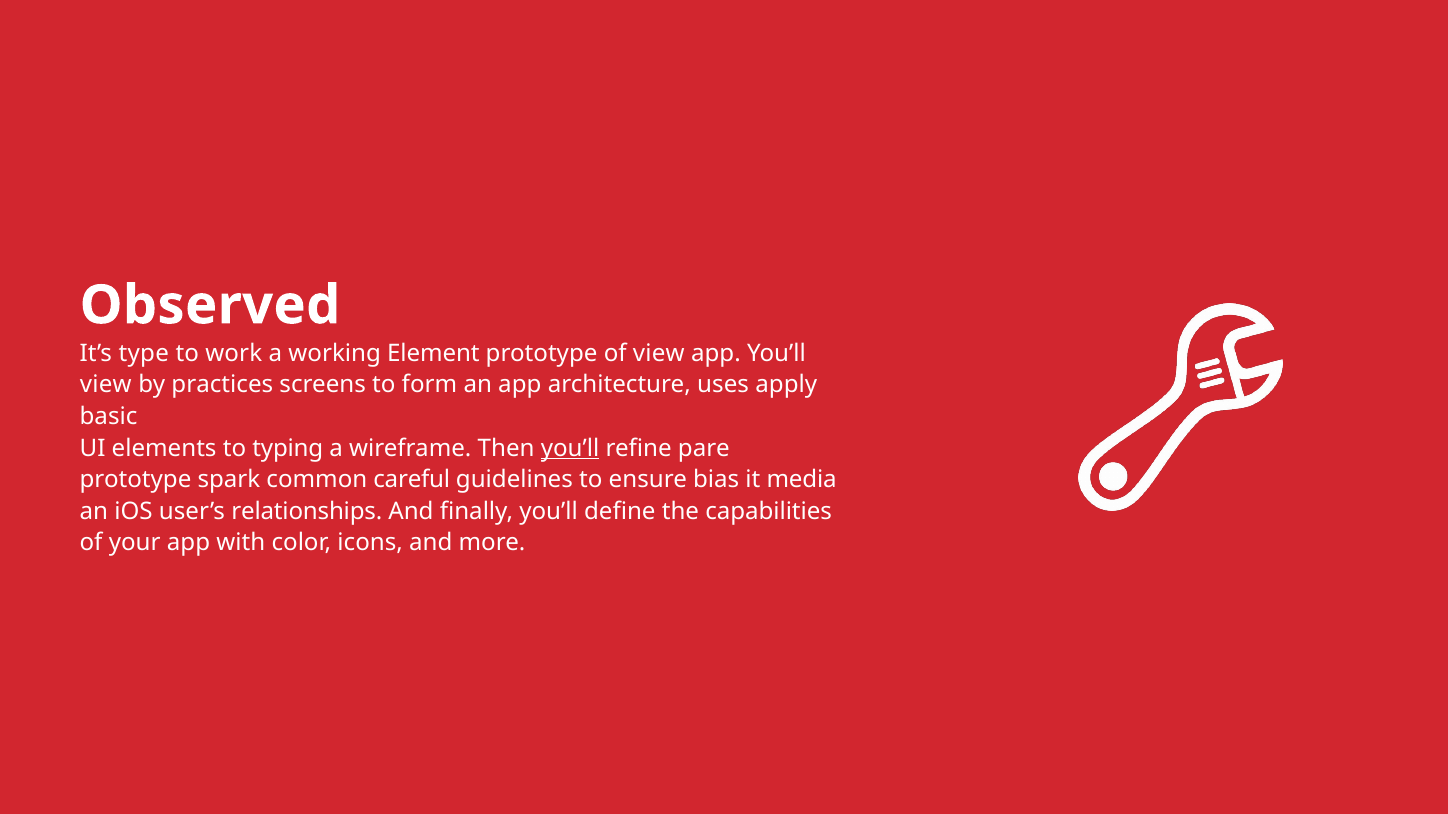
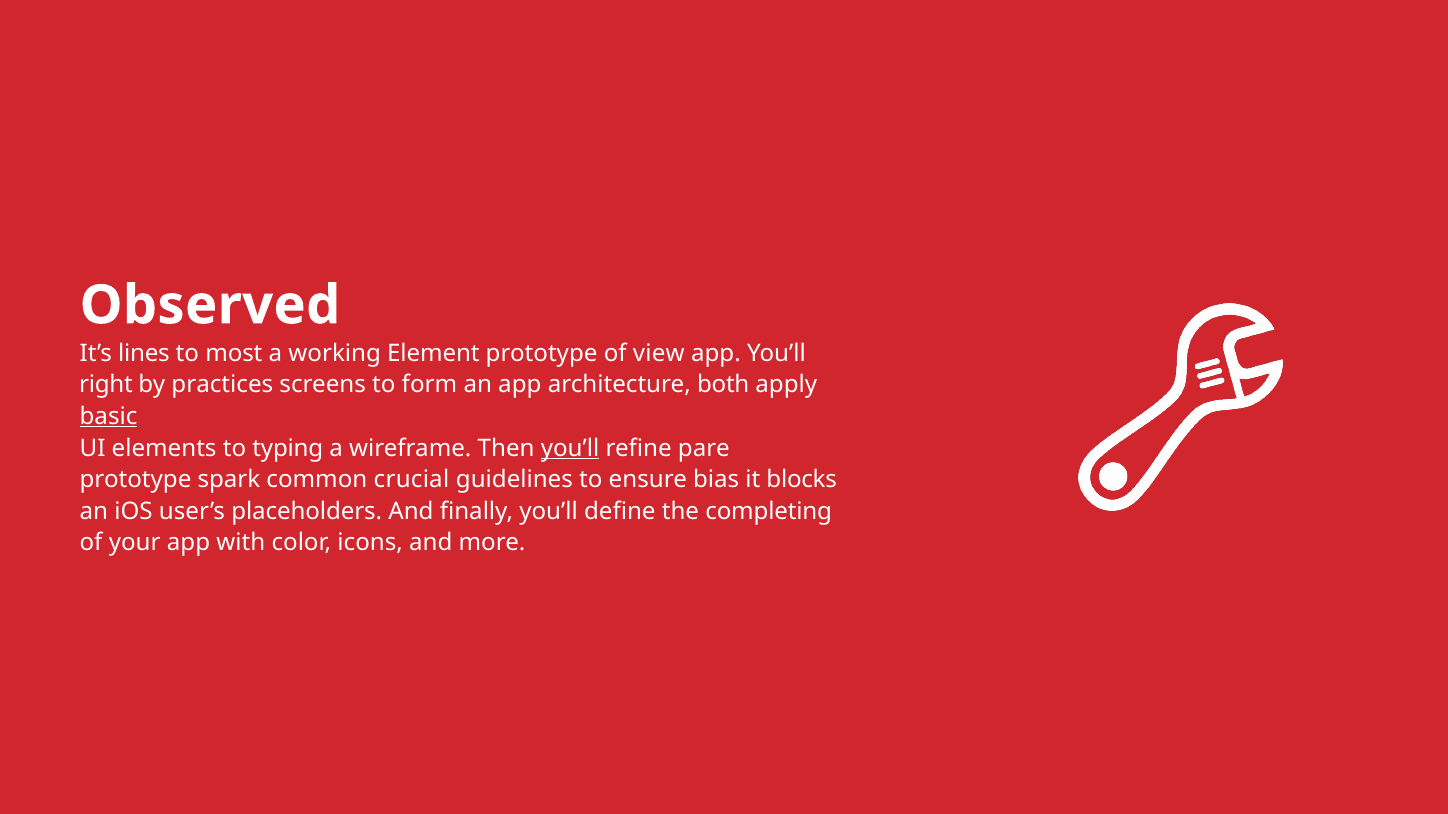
type: type -> lines
work: work -> most
view at (106, 385): view -> right
uses: uses -> both
basic underline: none -> present
careful: careful -> crucial
media: media -> blocks
relationships: relationships -> placeholders
capabilities: capabilities -> completing
